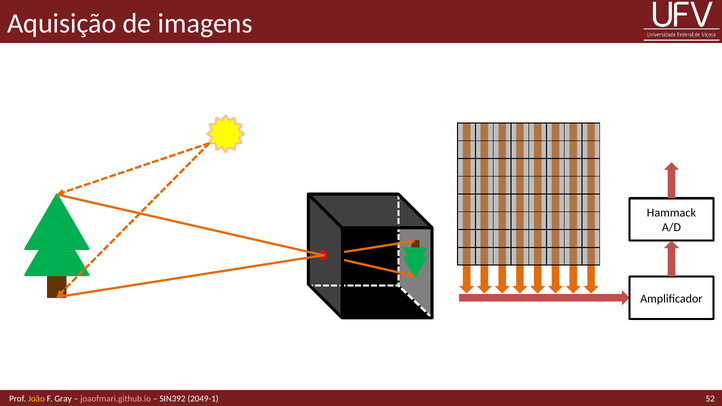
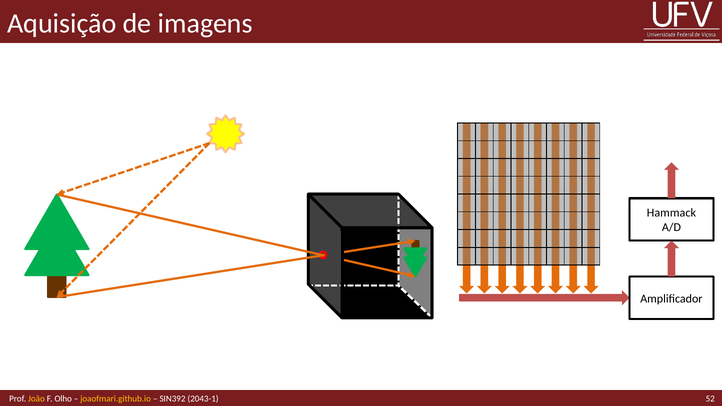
Gray: Gray -> Olho
joaofmari.github.io colour: pink -> yellow
2049-1: 2049-1 -> 2043-1
